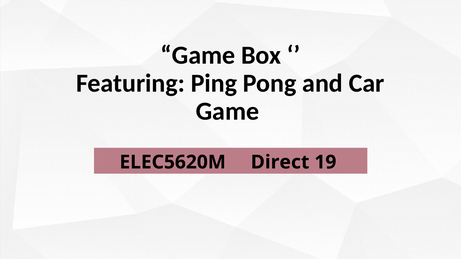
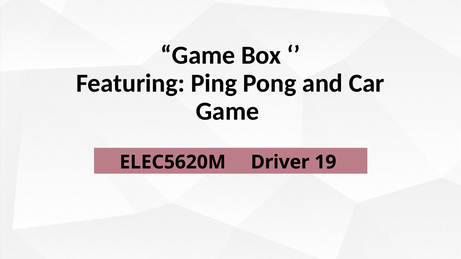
Direct: Direct -> Driver
